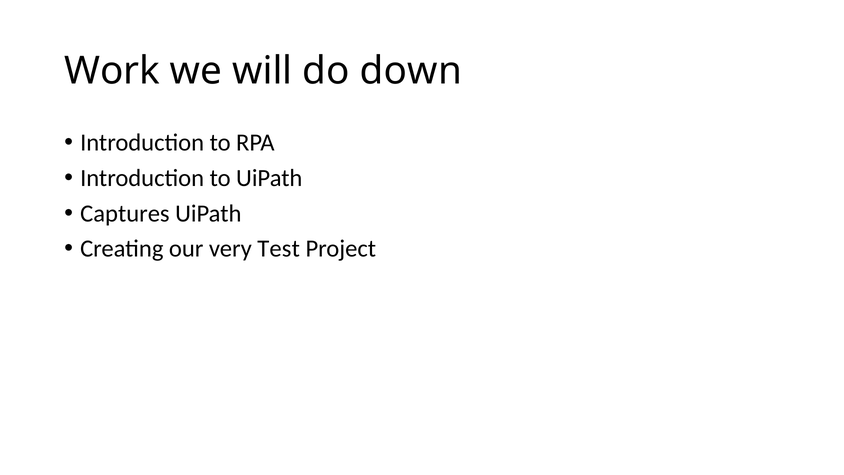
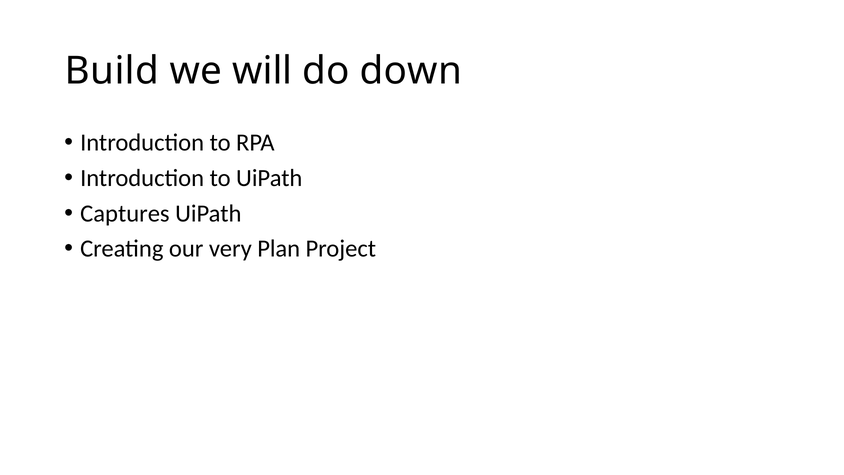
Work: Work -> Build
Test: Test -> Plan
